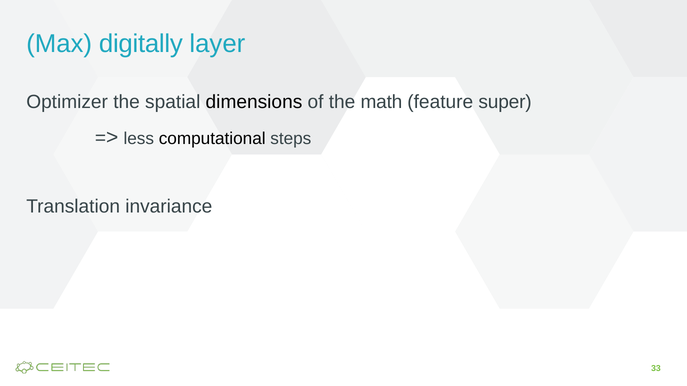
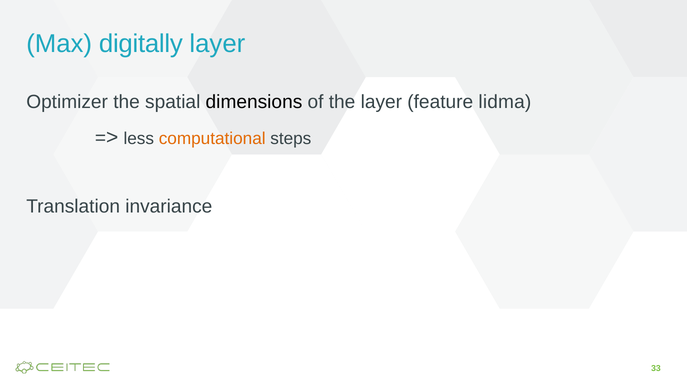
the math: math -> layer
super: super -> lidma
computational colour: black -> orange
